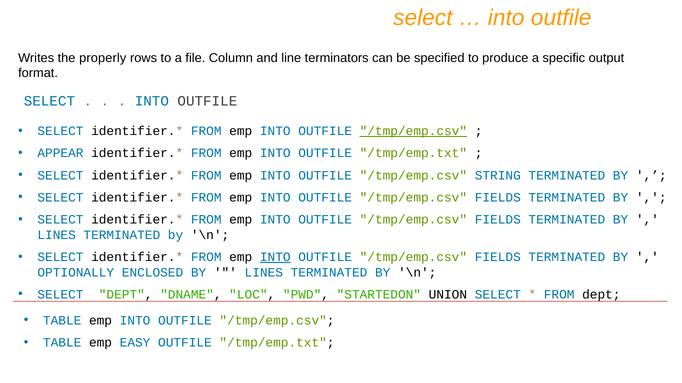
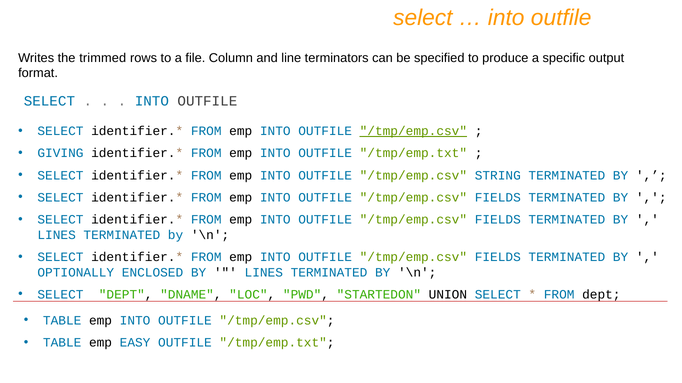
properly: properly -> trimmed
APPEAR: APPEAR -> GIVING
INTO at (275, 257) underline: present -> none
